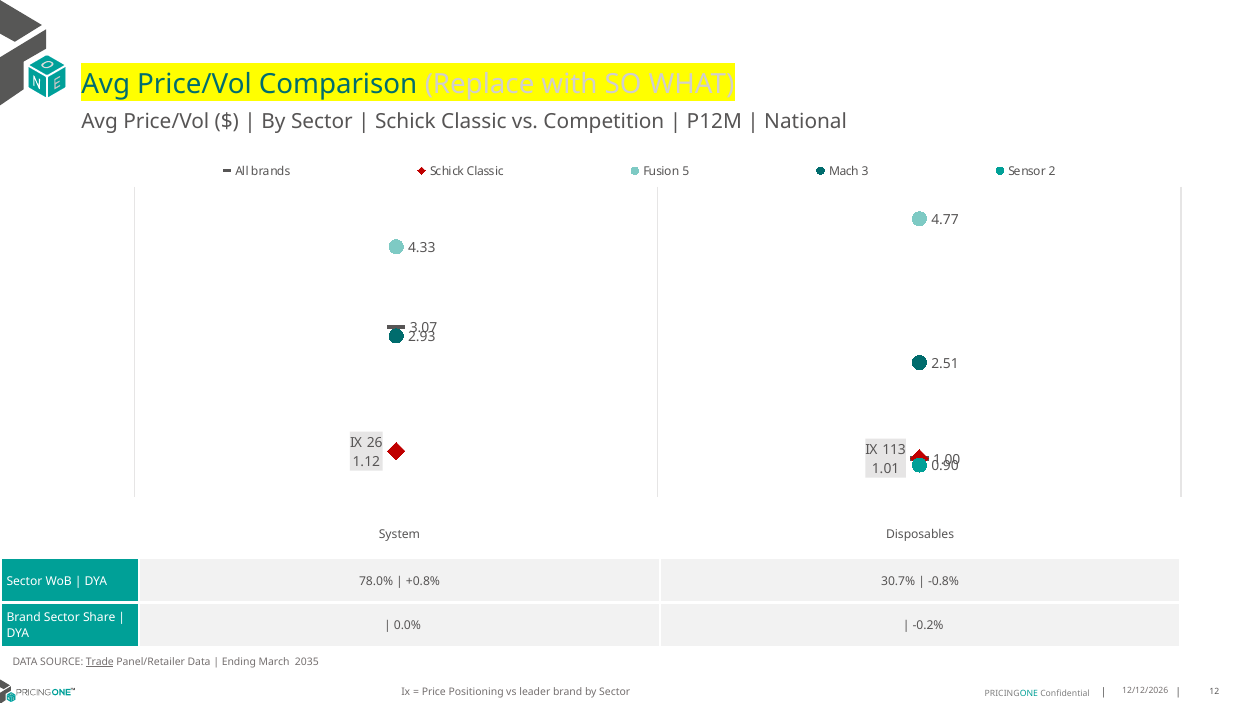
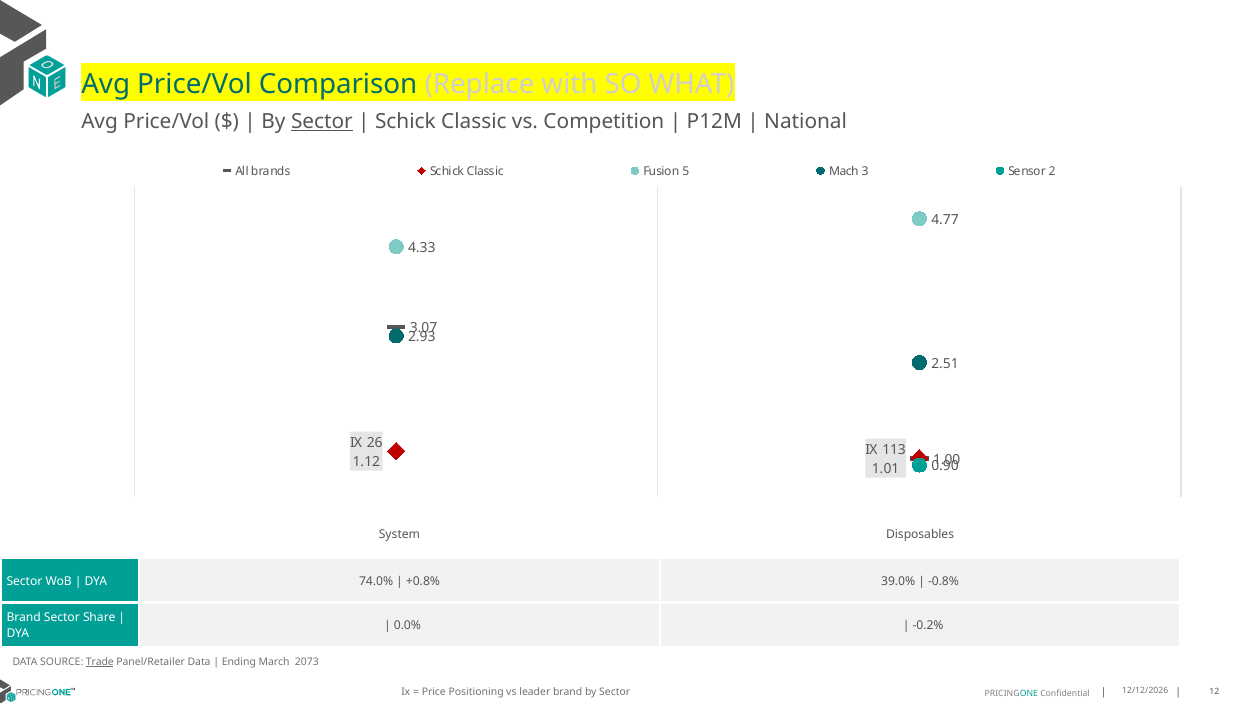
Sector at (322, 122) underline: none -> present
78.0%: 78.0% -> 74.0%
30.7%: 30.7% -> 39.0%
2035: 2035 -> 2073
